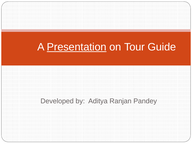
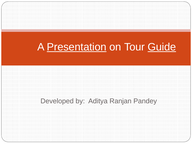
Guide underline: none -> present
